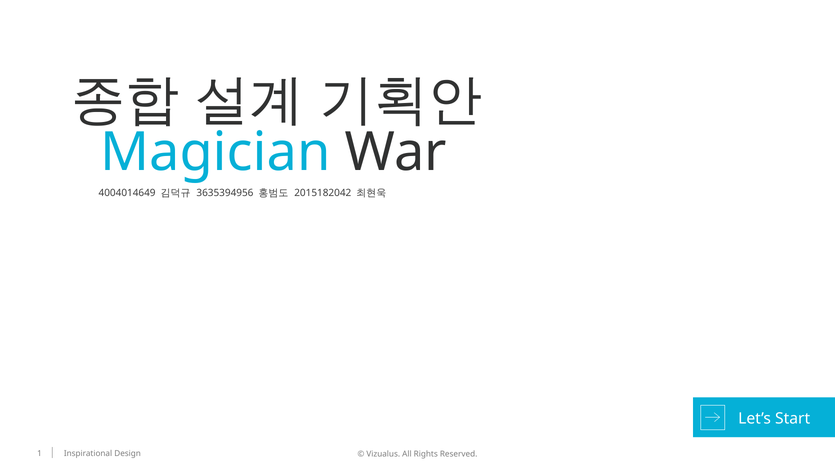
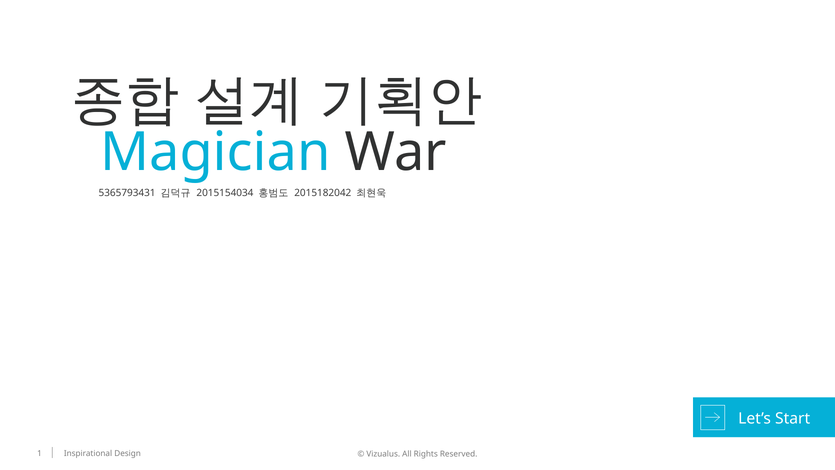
4004014649: 4004014649 -> 5365793431
3635394956: 3635394956 -> 2015154034
